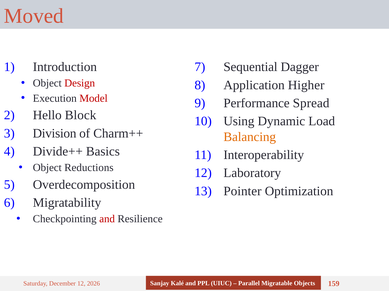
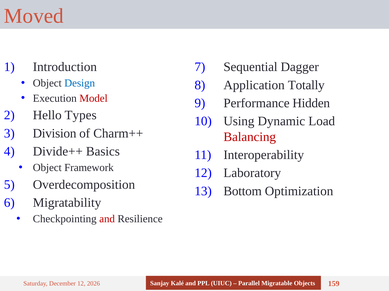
Design colour: red -> blue
Higher: Higher -> Totally
Spread: Spread -> Hidden
Block: Block -> Types
Balancing colour: orange -> red
Reductions: Reductions -> Framework
Pointer: Pointer -> Bottom
